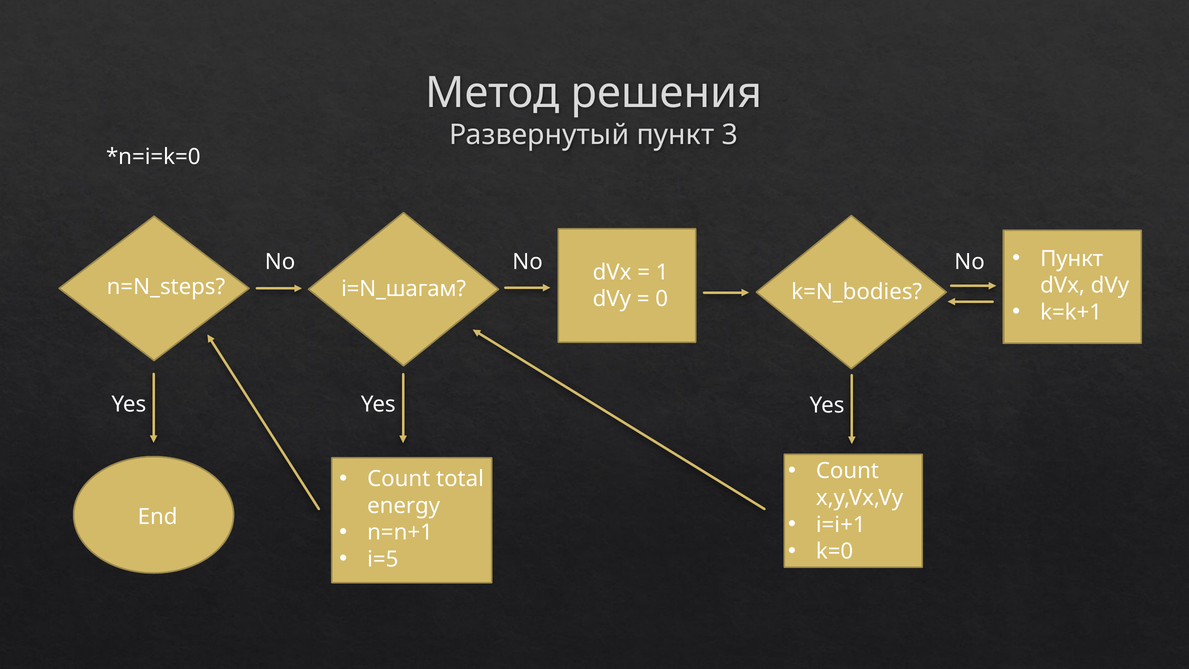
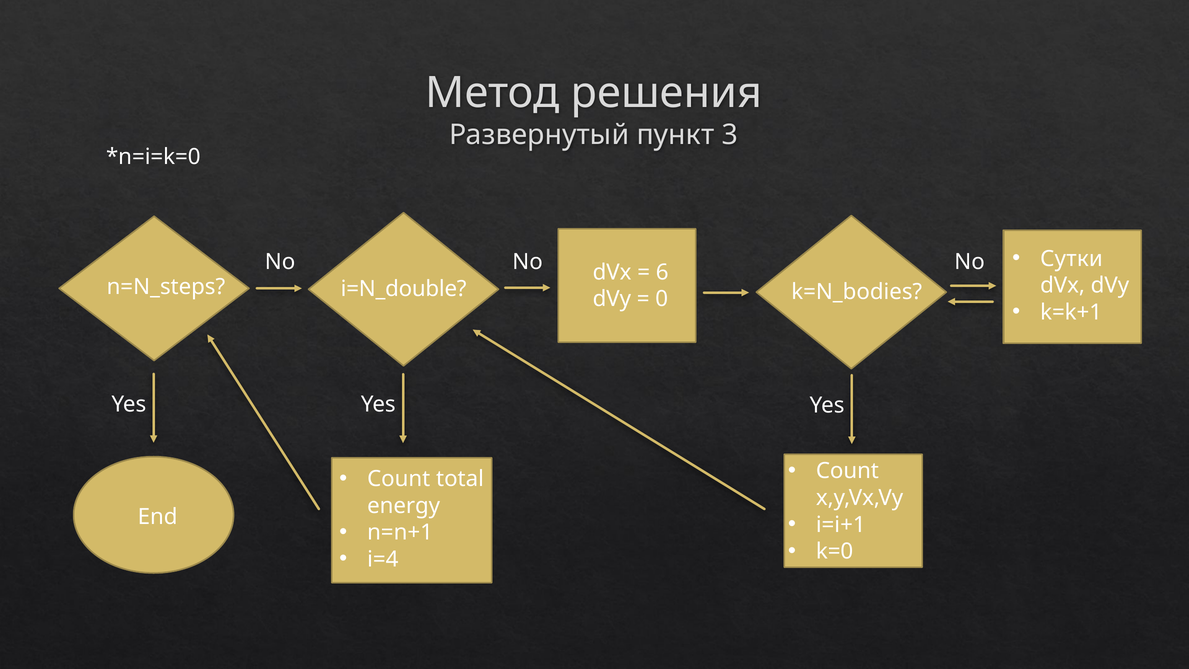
Пункт at (1072, 259): Пункт -> Сутки
1: 1 -> 6
i=N_шагам: i=N_шагам -> i=N_double
i=5: i=5 -> i=4
